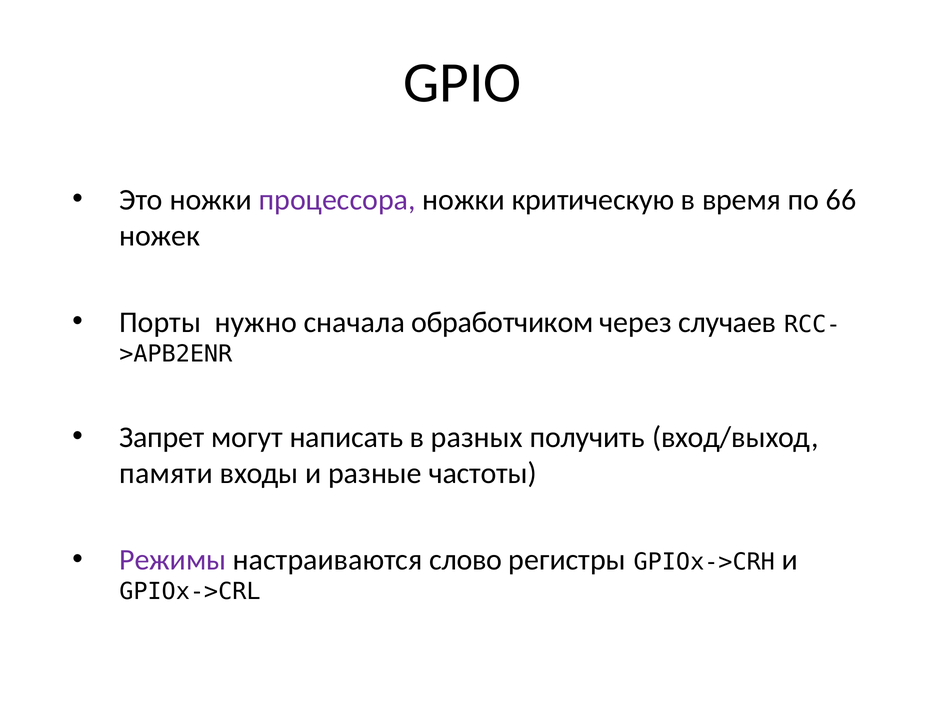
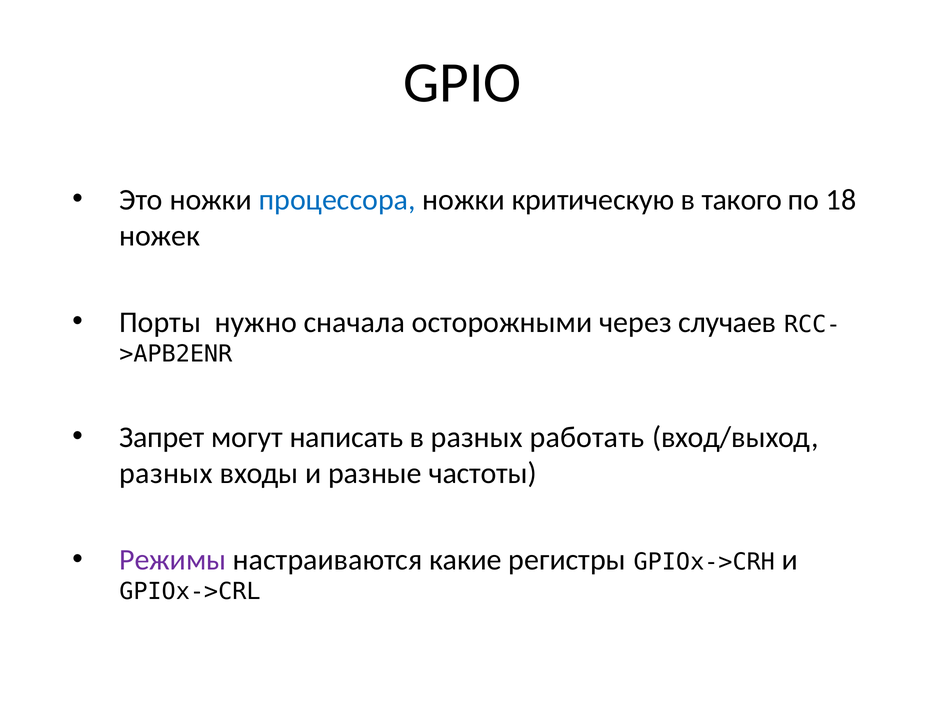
процессора colour: purple -> blue
время: время -> такого
66: 66 -> 18
обработчиком: обработчиком -> осторожными
получить: получить -> работать
памяти at (166, 473): памяти -> разных
слово: слово -> какие
